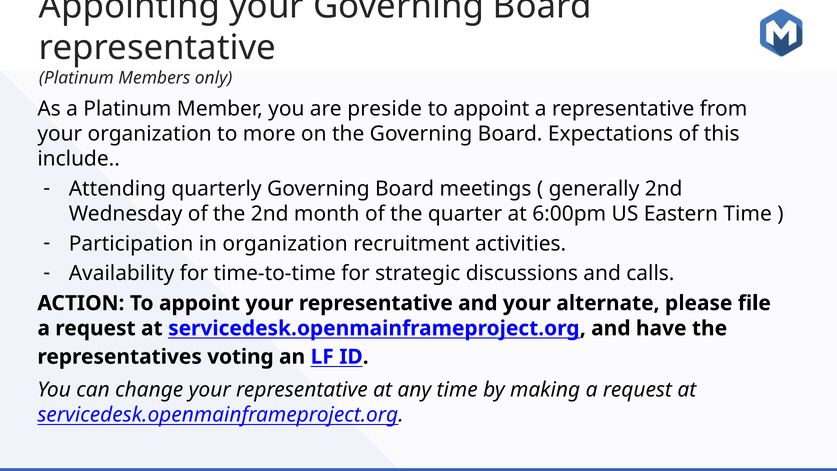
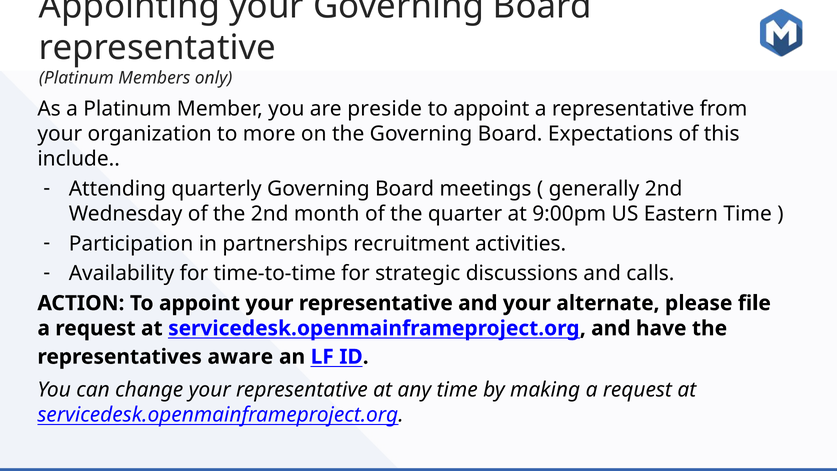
6:00pm: 6:00pm -> 9:00pm
in organization: organization -> partnerships
voting: voting -> aware
